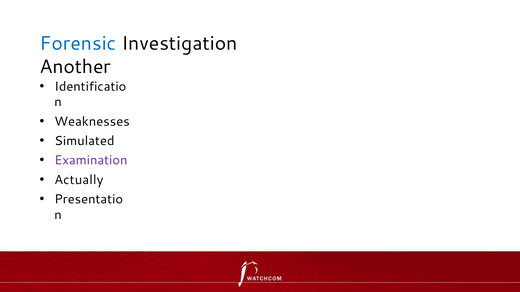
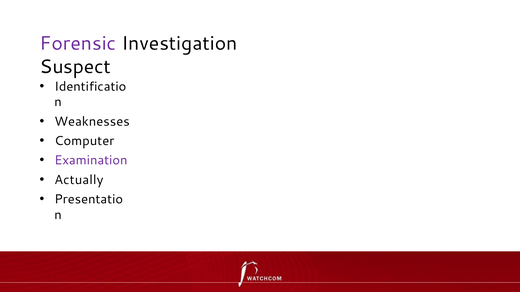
Forensic colour: blue -> purple
Another: Another -> Suspect
Simulated: Simulated -> Computer
